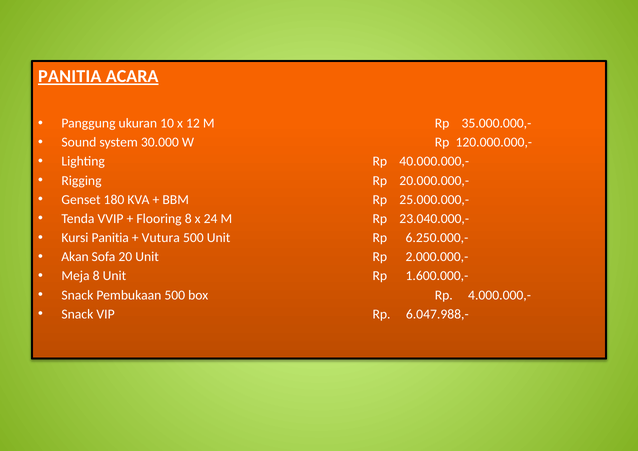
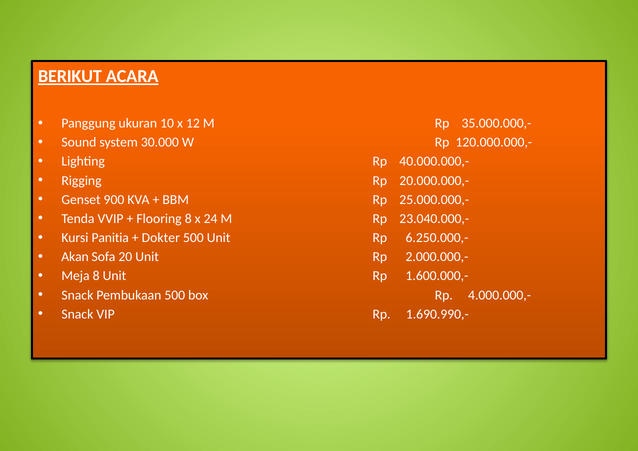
PANITIA at (70, 76): PANITIA -> BERIKUT
180: 180 -> 900
Vutura: Vutura -> Dokter
6.047.988,-: 6.047.988,- -> 1.690.990,-
